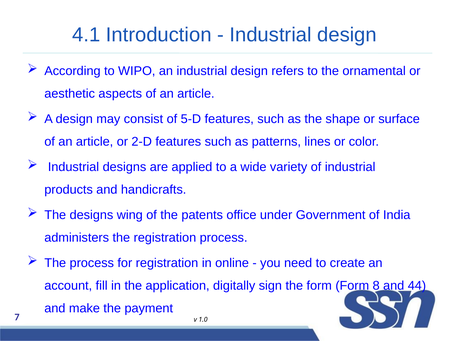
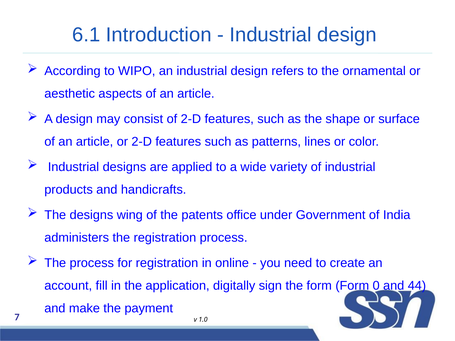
4.1: 4.1 -> 6.1
of 5-D: 5-D -> 2-D
8: 8 -> 0
